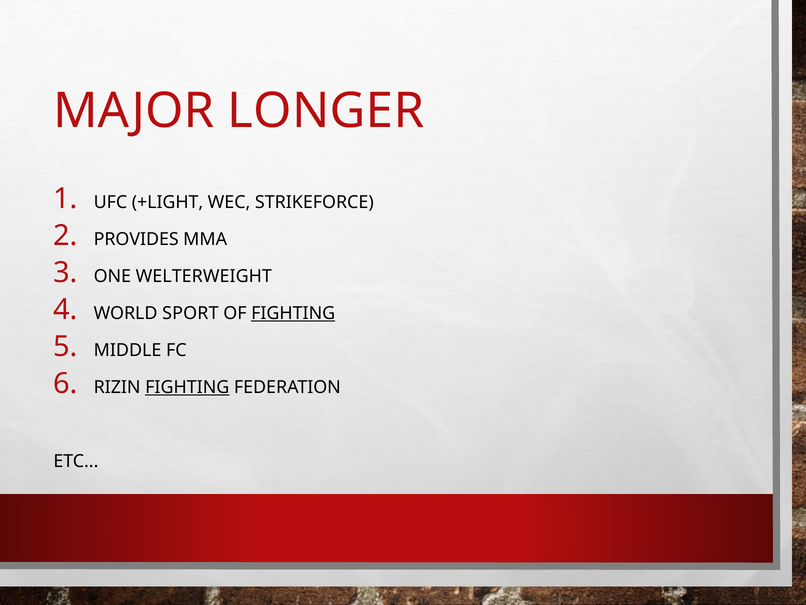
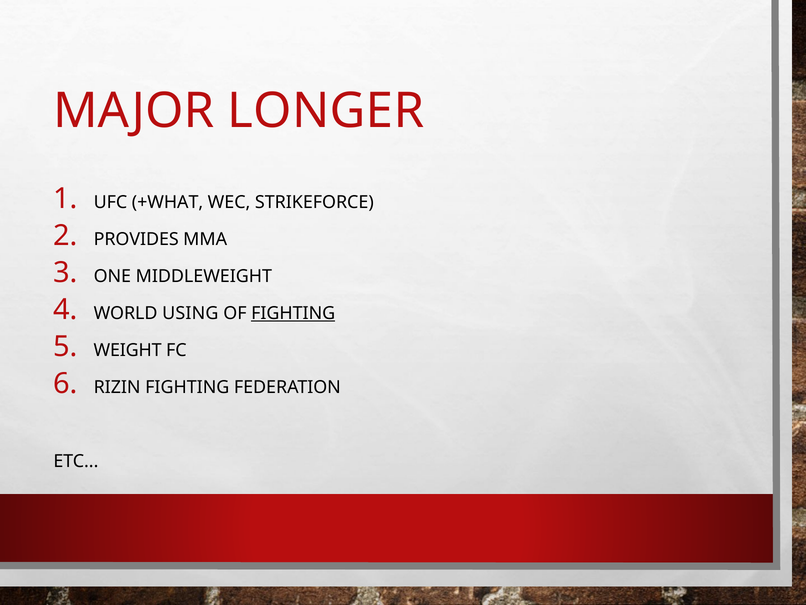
+LIGHT: +LIGHT -> +WHAT
WELTERWEIGHT: WELTERWEIGHT -> MIDDLEWEIGHT
SPORT: SPORT -> USING
MIDDLE: MIDDLE -> WEIGHT
FIGHTING at (187, 387) underline: present -> none
